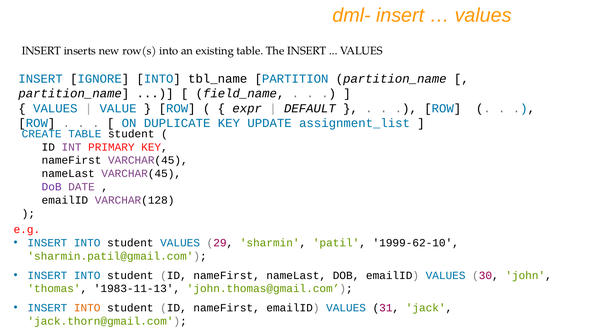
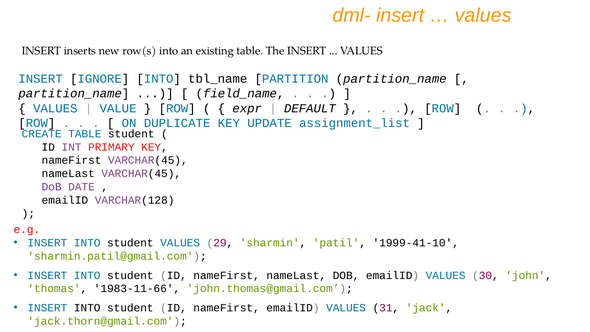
1999-62-10: 1999-62-10 -> 1999-41-10
1983-11-13: 1983-11-13 -> 1983-11-66
INTO at (87, 308) colour: orange -> black
